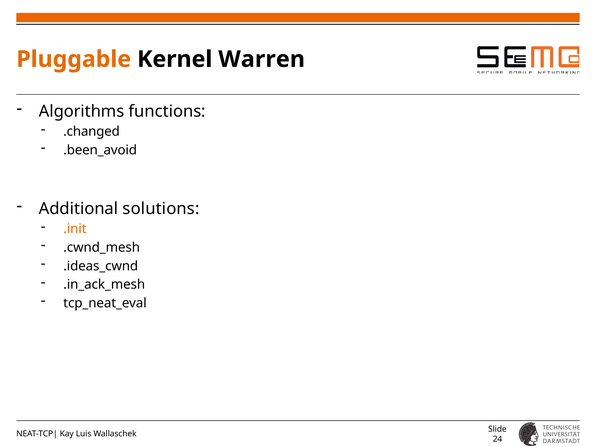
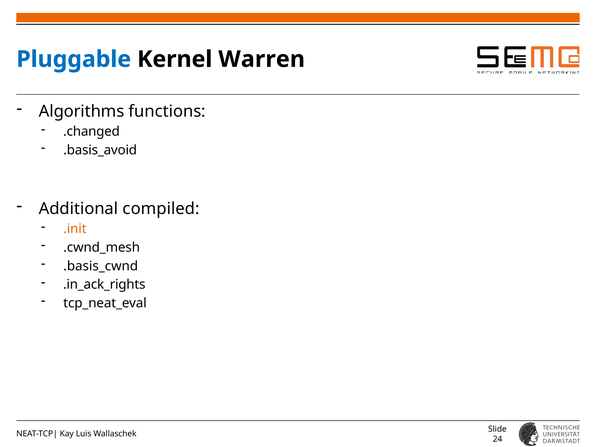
Pluggable colour: orange -> blue
.been_avoid: .been_avoid -> .basis_avoid
solutions: solutions -> compiled
.ideas_cwnd: .ideas_cwnd -> .basis_cwnd
.in_ack_mesh: .in_ack_mesh -> .in_ack_rights
